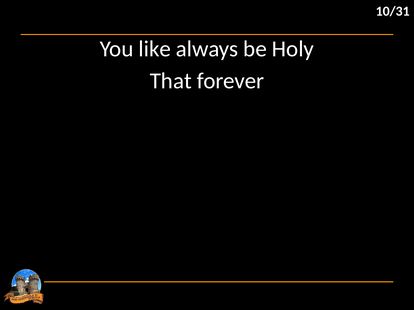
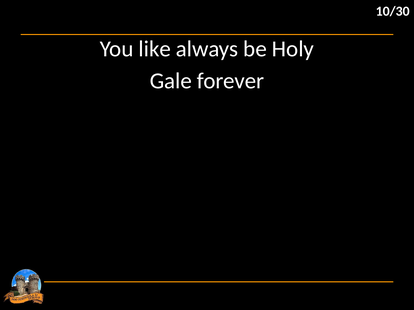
10/31: 10/31 -> 10/30
That: That -> Gale
